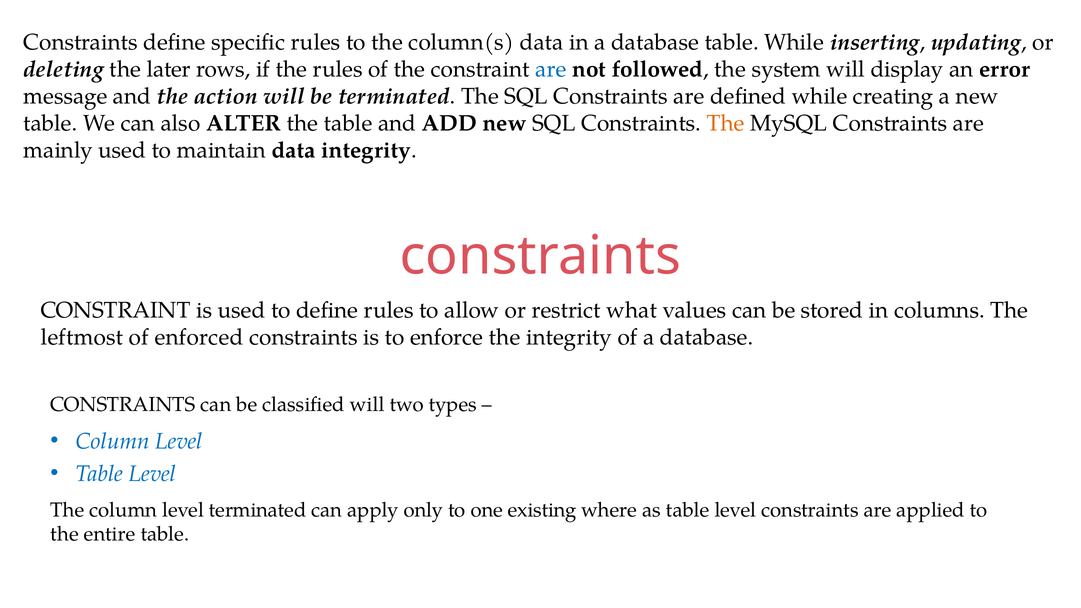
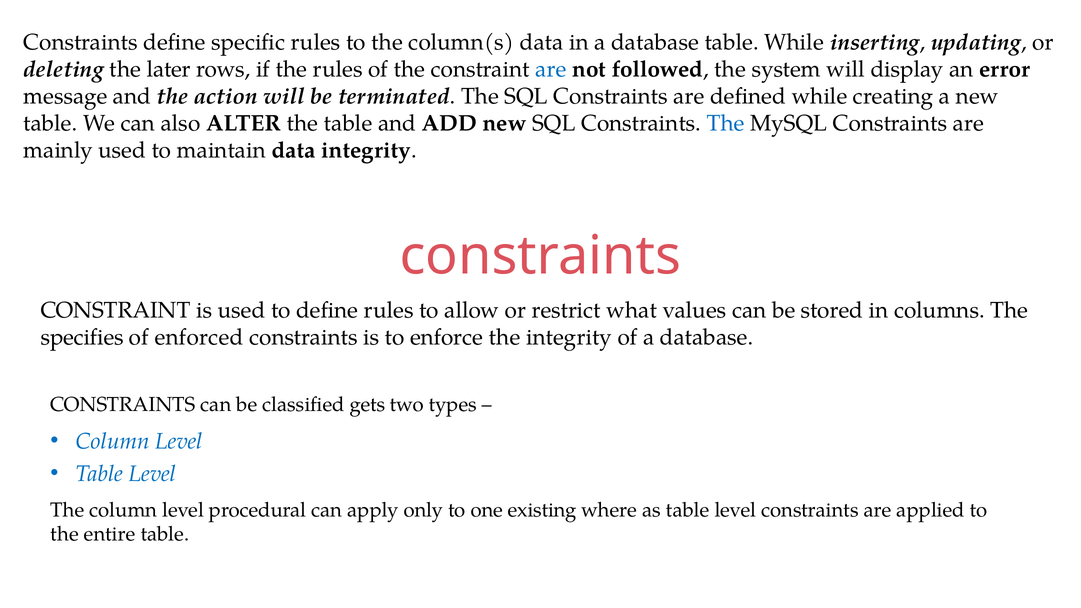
The at (726, 123) colour: orange -> blue
leftmost: leftmost -> specifies
classified will: will -> gets
level terminated: terminated -> procedural
